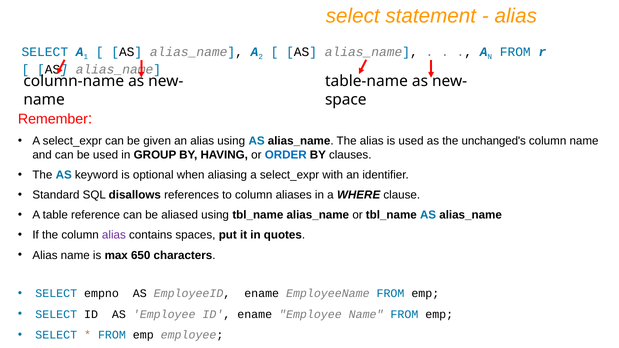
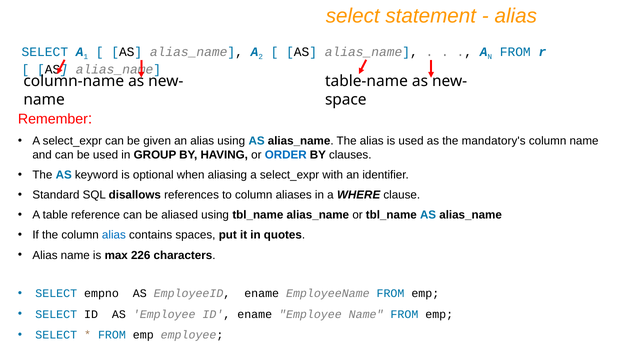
unchanged's: unchanged's -> mandatory's
alias at (114, 235) colour: purple -> blue
650: 650 -> 226
